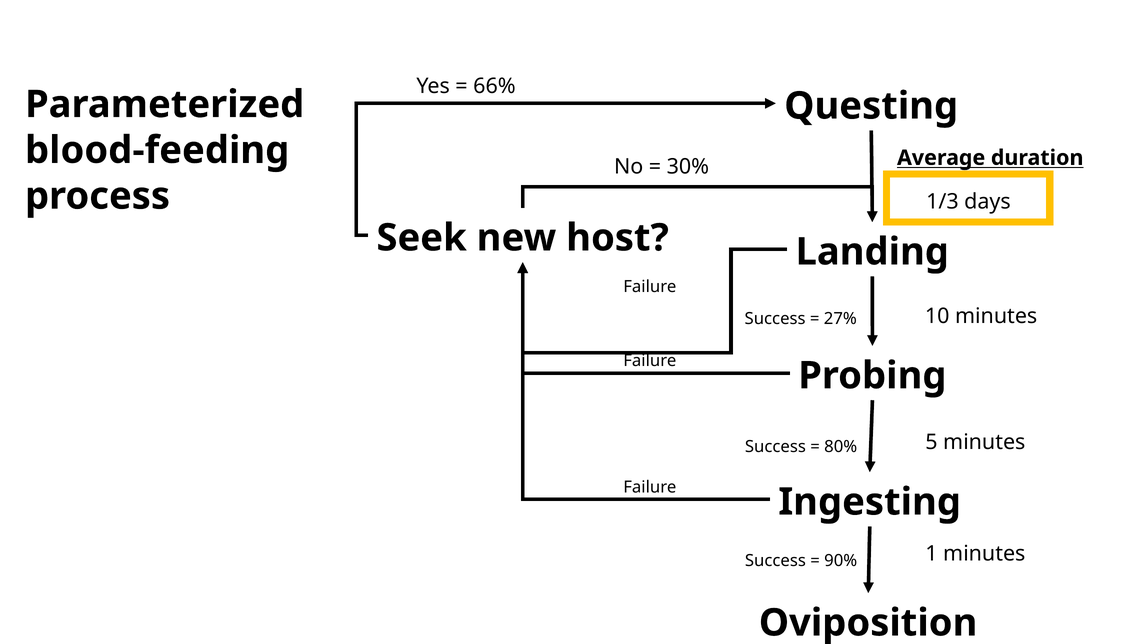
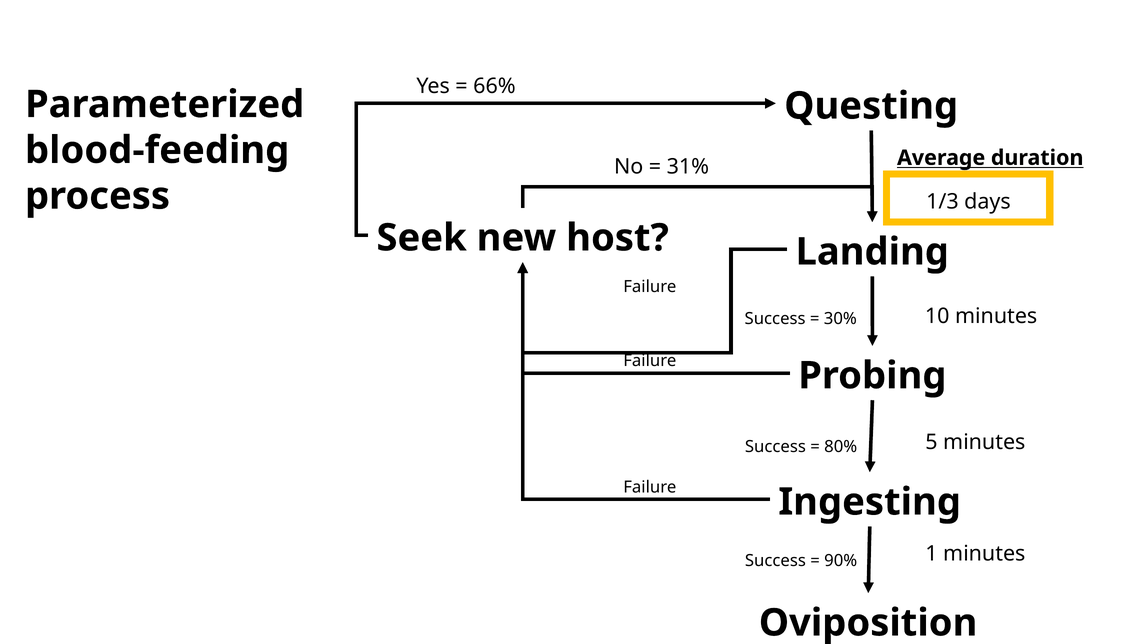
30%: 30% -> 31%
27%: 27% -> 30%
